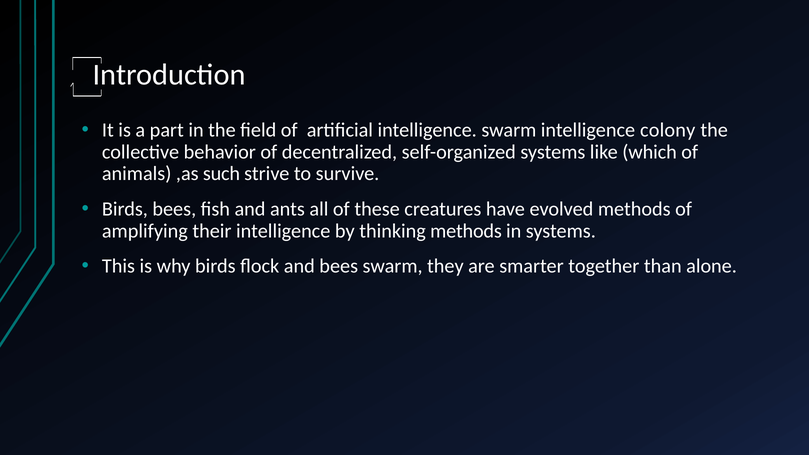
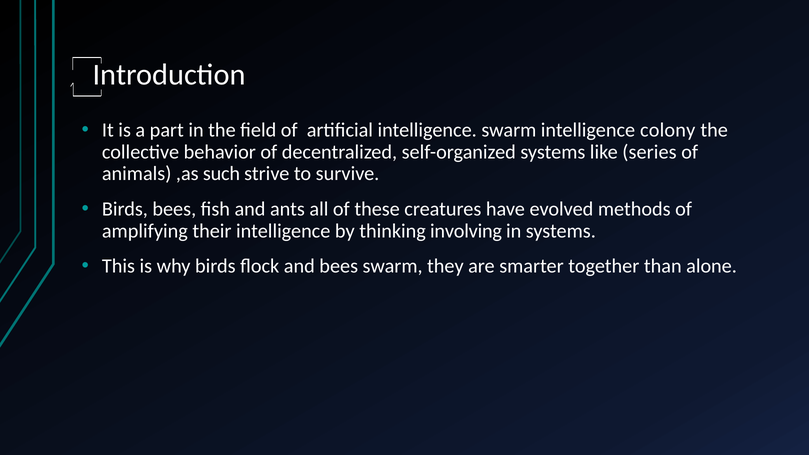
which: which -> series
thinking methods: methods -> involving
